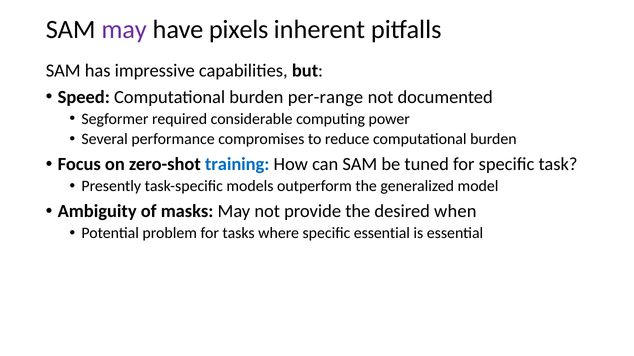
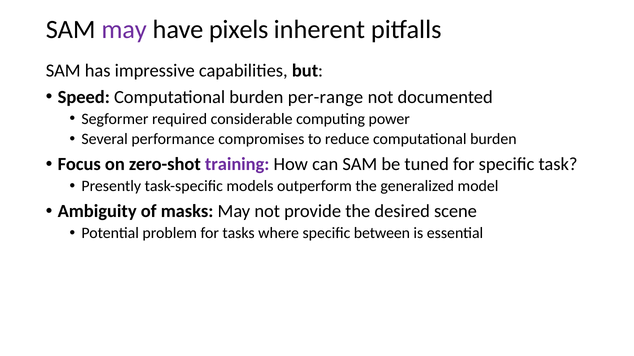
training colour: blue -> purple
when: when -> scene
specific essential: essential -> between
